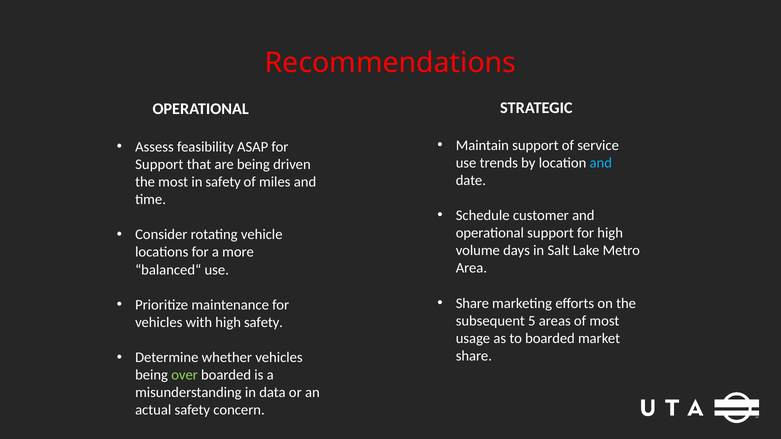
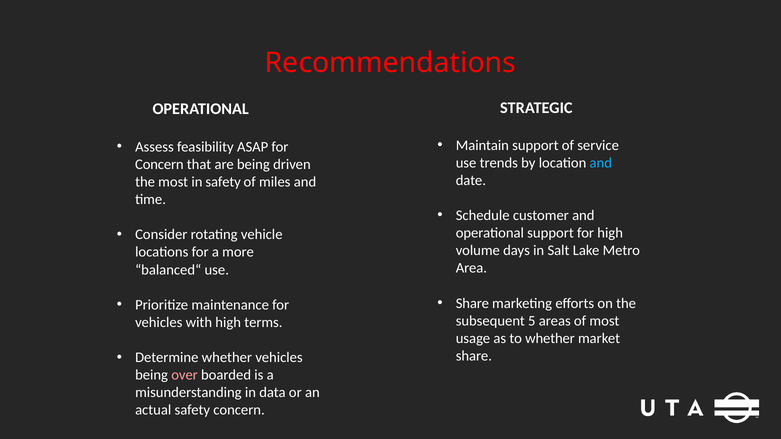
Support at (159, 164): Support -> Concern
high safety: safety -> terms
to boarded: boarded -> whether
over colour: light green -> pink
